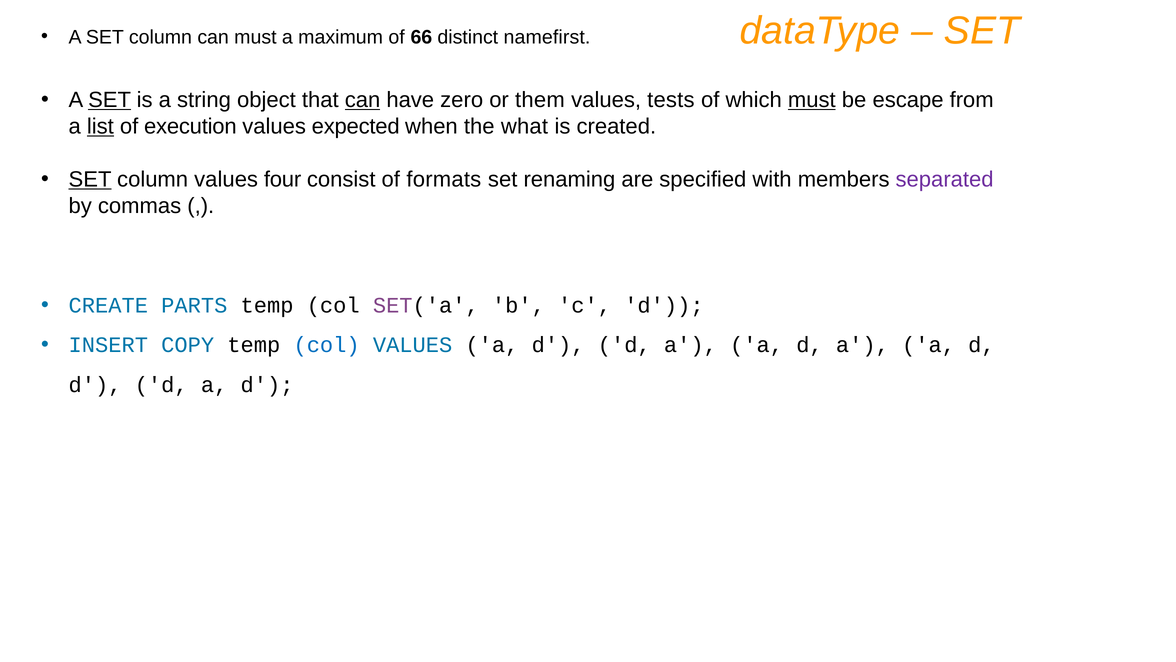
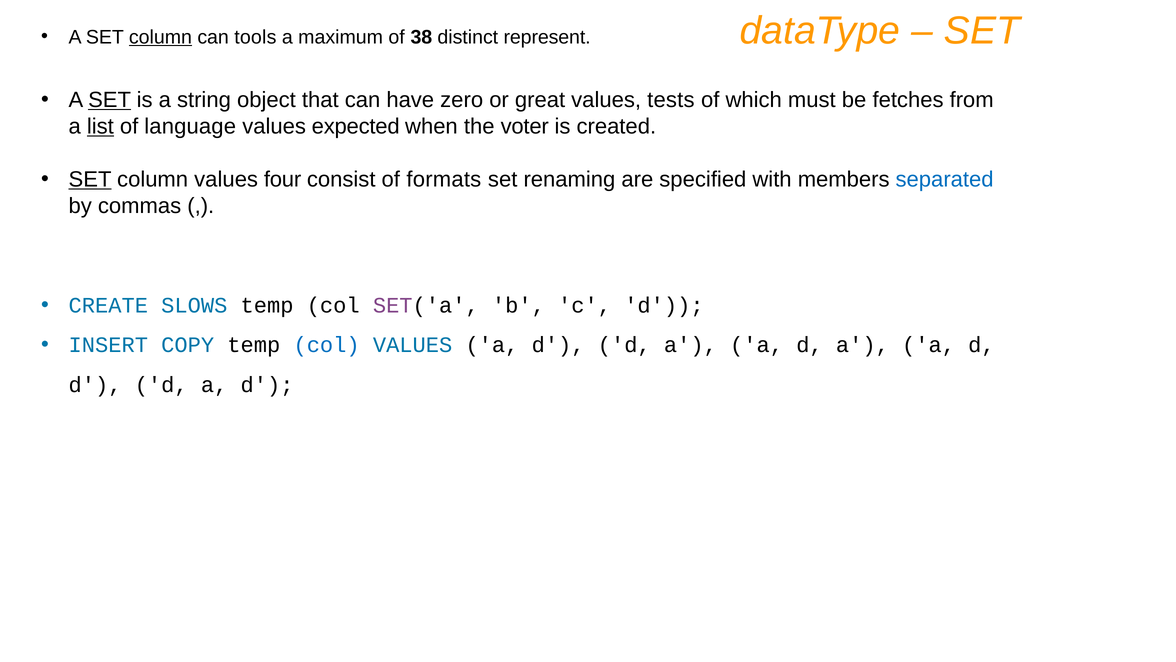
column at (160, 37) underline: none -> present
can must: must -> tools
66: 66 -> 38
namefirst: namefirst -> represent
can at (363, 100) underline: present -> none
them: them -> great
must at (812, 100) underline: present -> none
escape: escape -> fetches
execution: execution -> language
what: what -> voter
separated colour: purple -> blue
PARTS: PARTS -> SLOWS
